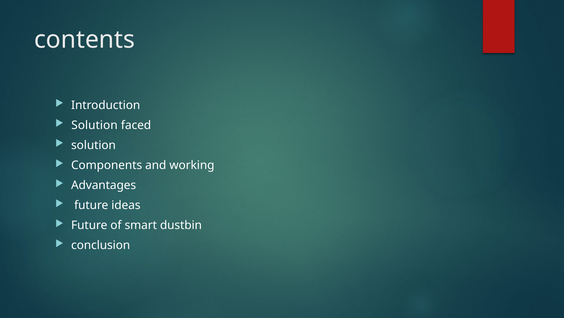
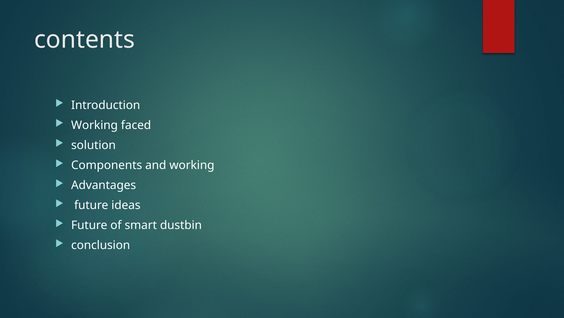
Solution at (94, 125): Solution -> Working
